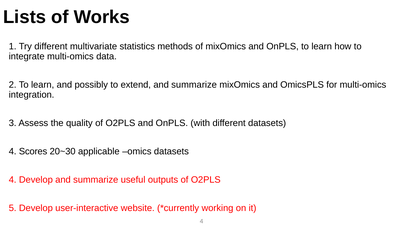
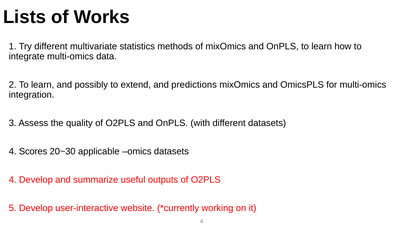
extend and summarize: summarize -> predictions
